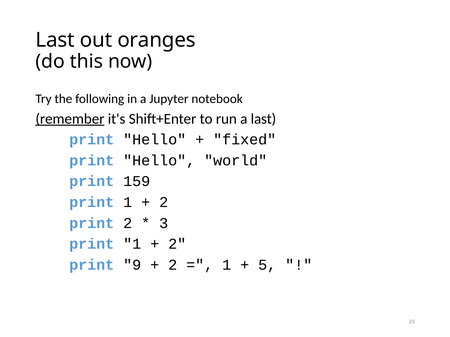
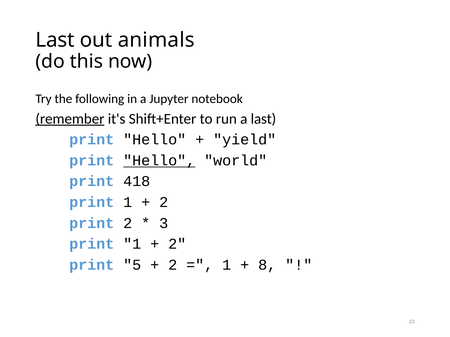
oranges: oranges -> animals
fixed: fixed -> yield
Hello at (159, 161) underline: none -> present
159: 159 -> 418
9: 9 -> 5
5: 5 -> 8
